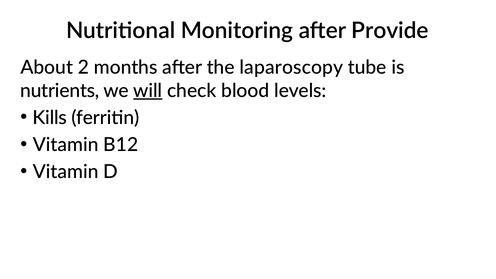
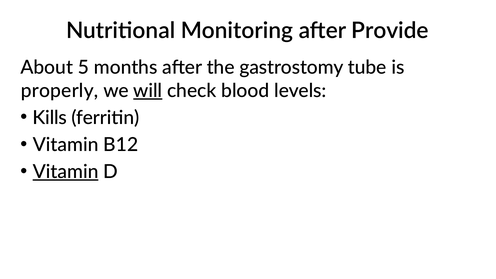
2: 2 -> 5
laparoscopy: laparoscopy -> gastrostomy
nutrients: nutrients -> properly
Vitamin at (66, 172) underline: none -> present
